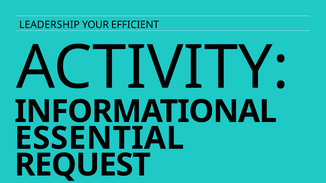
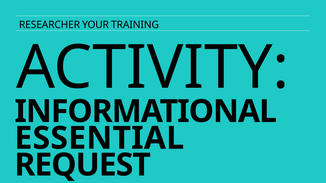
LEADERSHIP: LEADERSHIP -> RESEARCHER
EFFICIENT: EFFICIENT -> TRAINING
